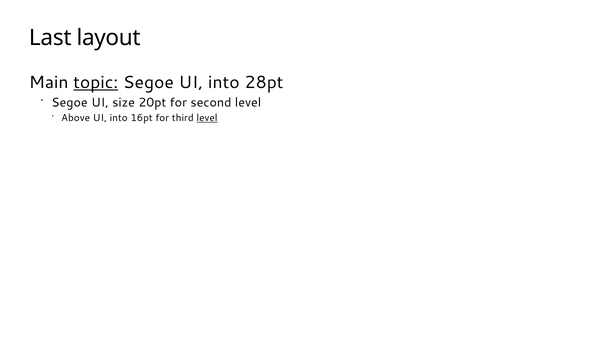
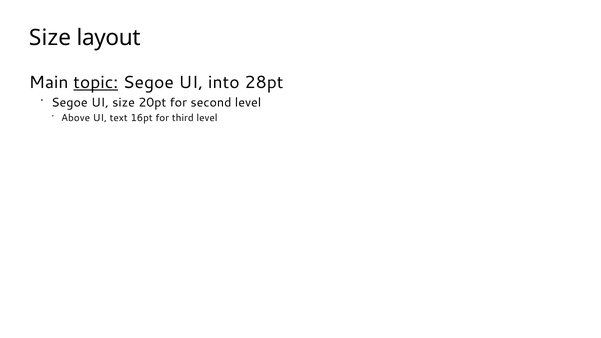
Last at (50, 38): Last -> Size
into at (119, 118): into -> text
level at (207, 118) underline: present -> none
